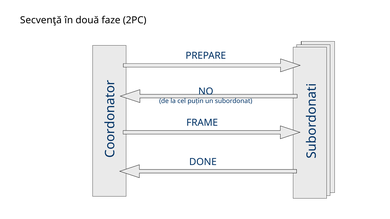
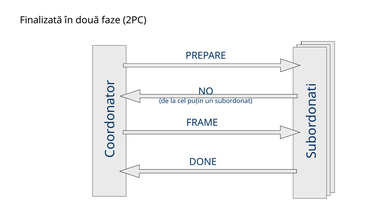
Secvenţă: Secvenţă -> Finalizată
